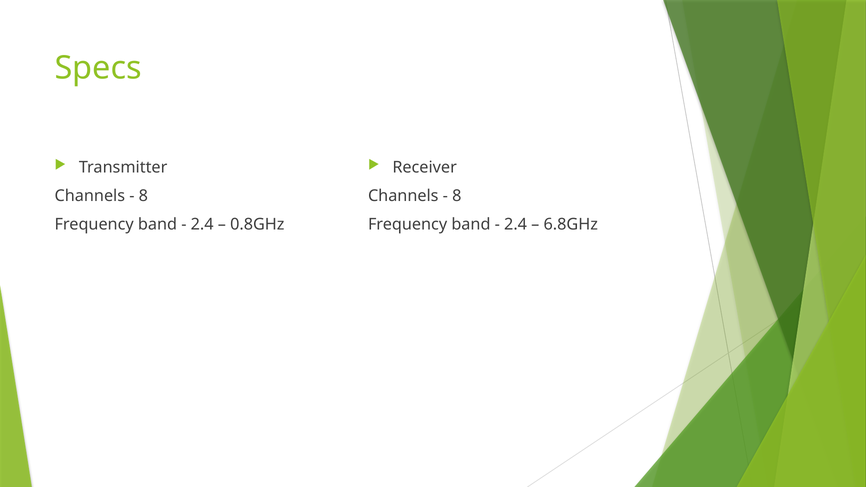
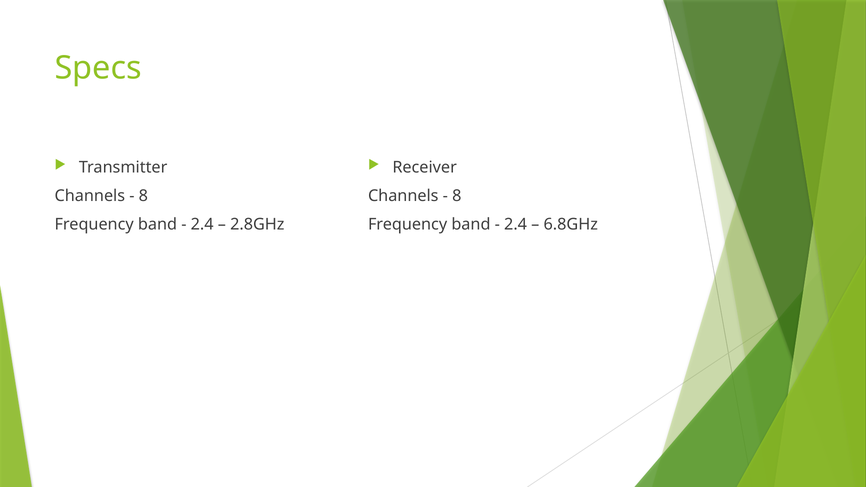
0.8GHz: 0.8GHz -> 2.8GHz
